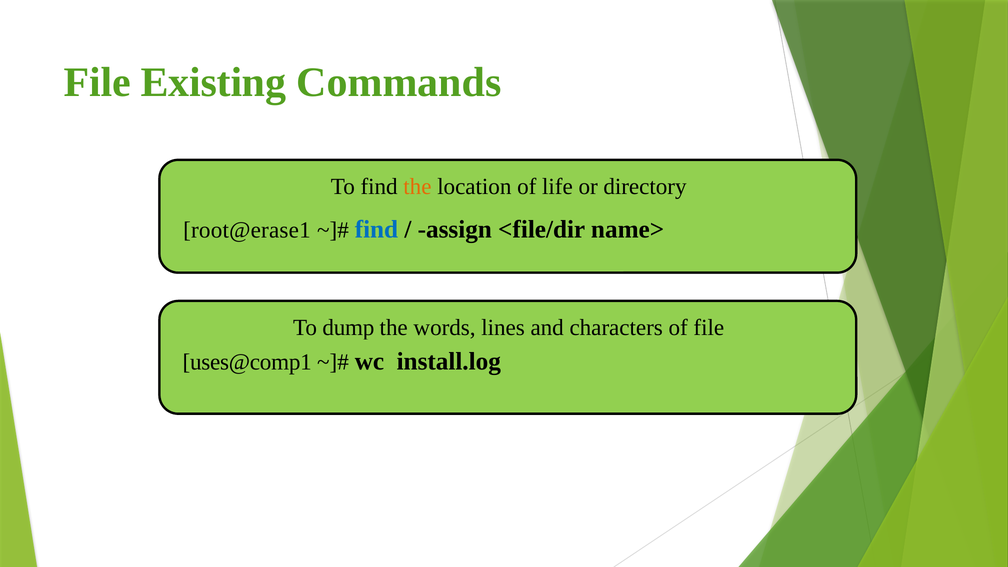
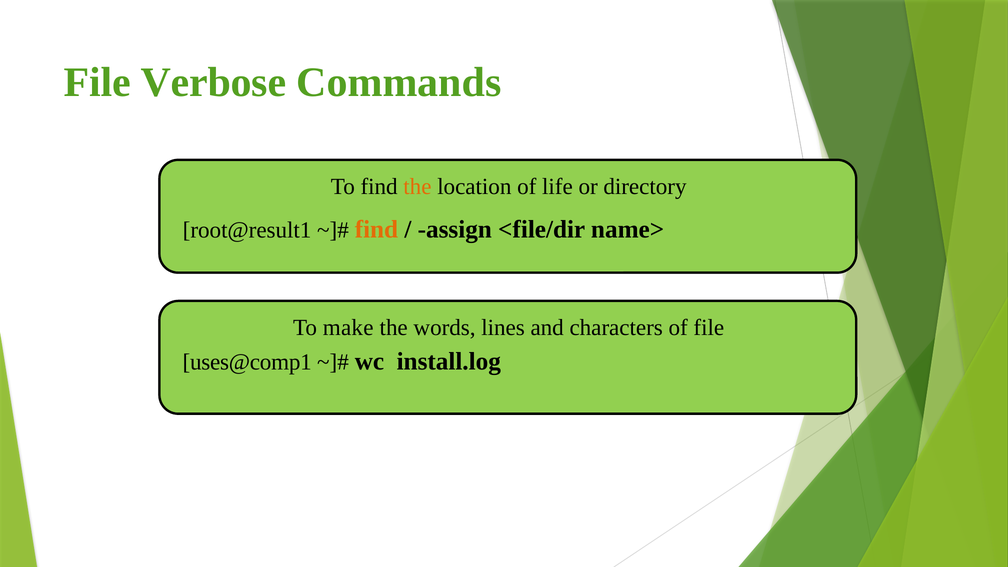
Existing: Existing -> Verbose
root@erase1: root@erase1 -> root@result1
find at (376, 229) colour: blue -> orange
dump: dump -> make
